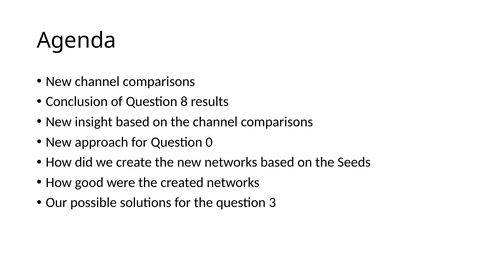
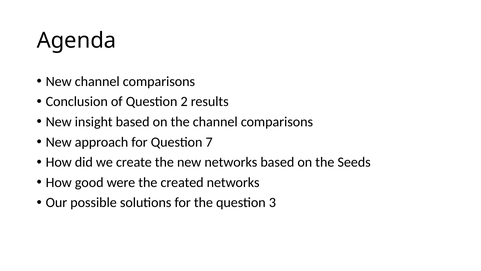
8: 8 -> 2
0: 0 -> 7
